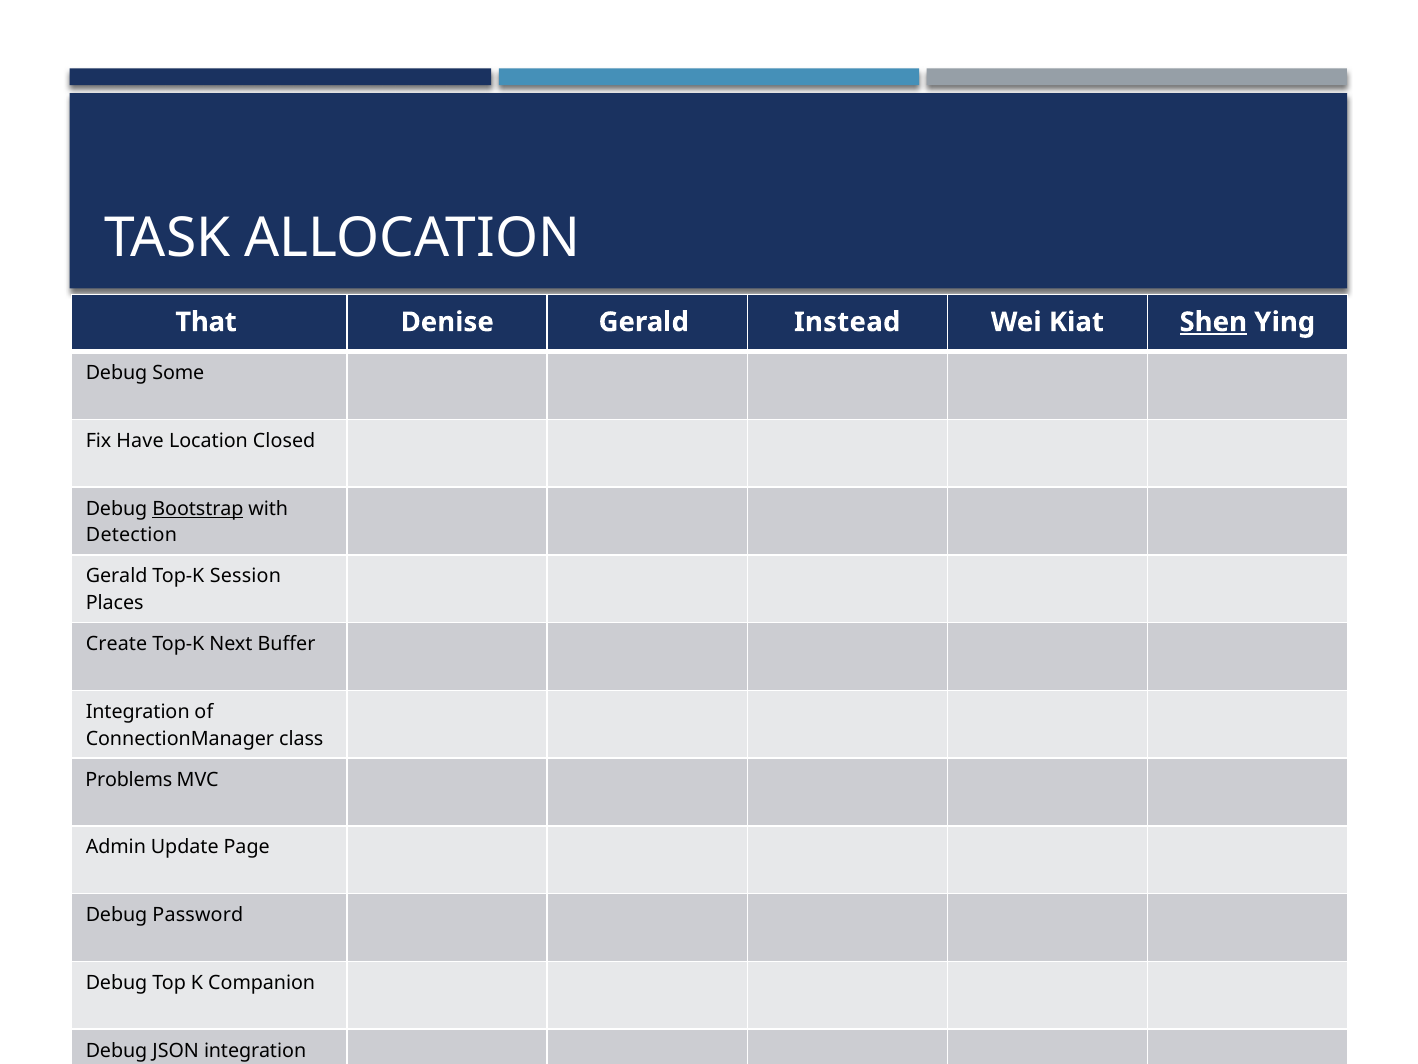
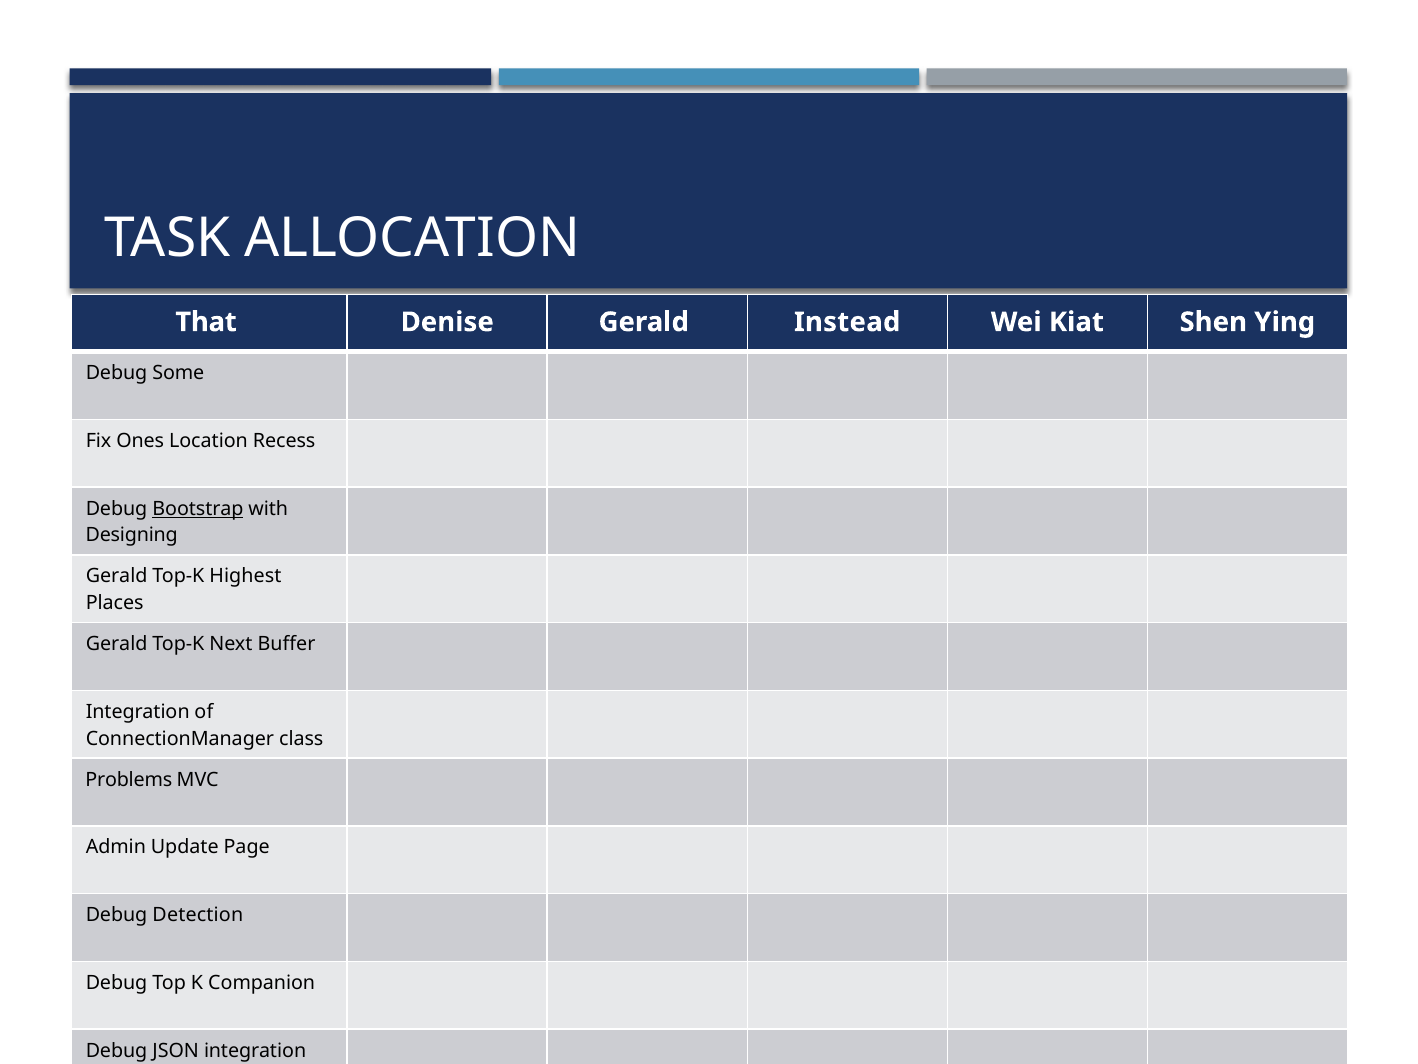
Shen underline: present -> none
Have: Have -> Ones
Closed: Closed -> Recess
Detection: Detection -> Designing
Session: Session -> Highest
Create at (117, 644): Create -> Gerald
Password: Password -> Detection
